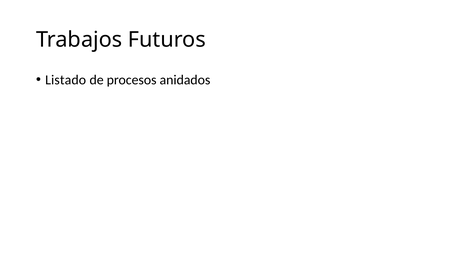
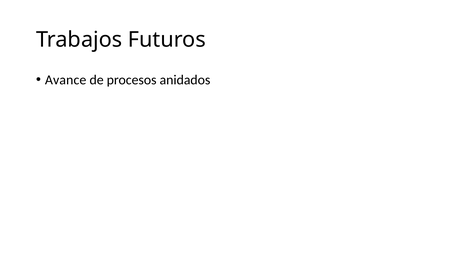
Listado: Listado -> Avance
